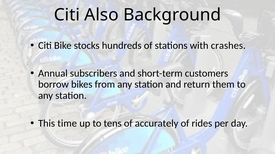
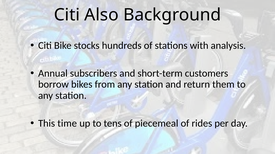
crashes: crashes -> analysis
accurately: accurately -> piecemeal
